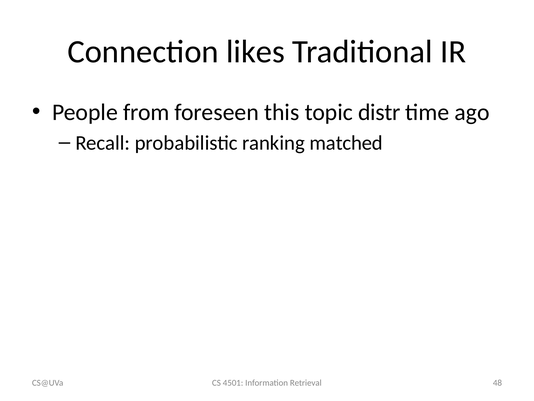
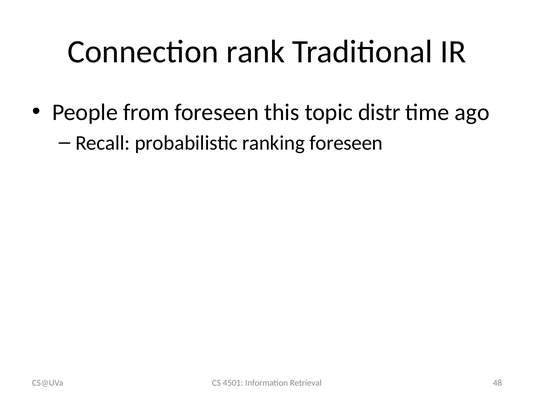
likes: likes -> rank
ranking matched: matched -> foreseen
